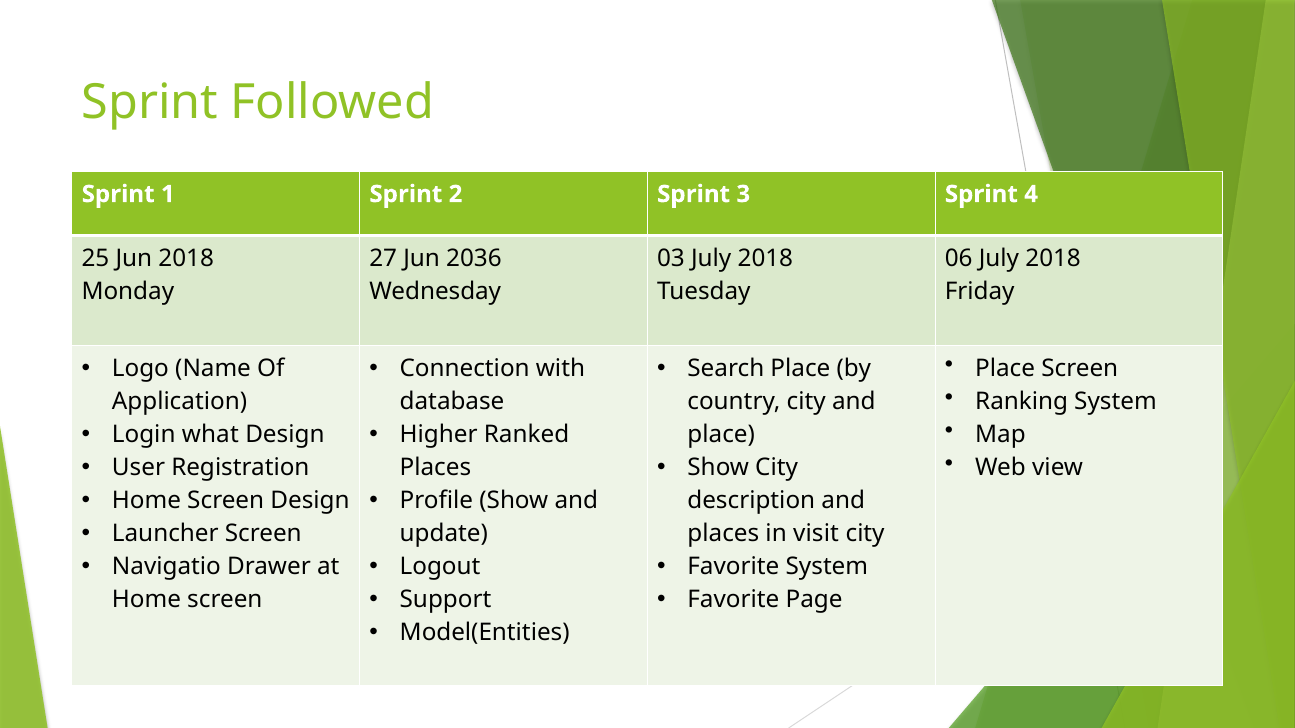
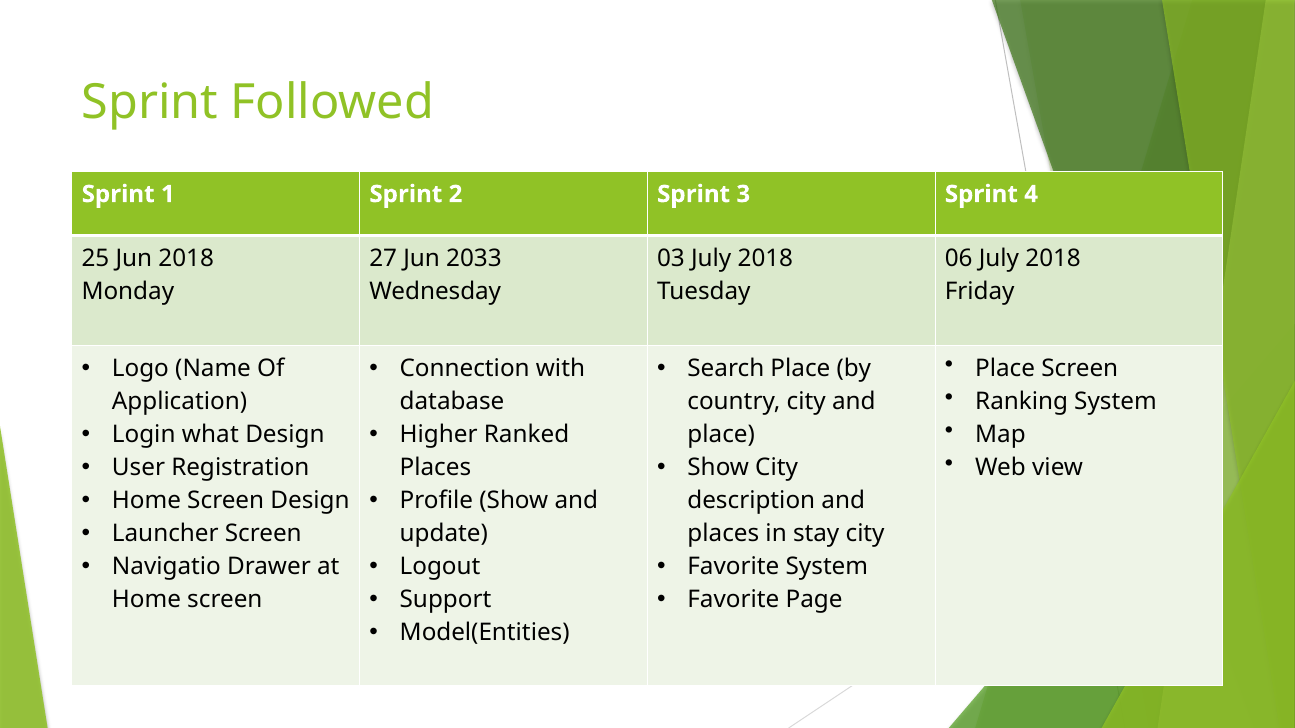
2036: 2036 -> 2033
visit: visit -> stay
